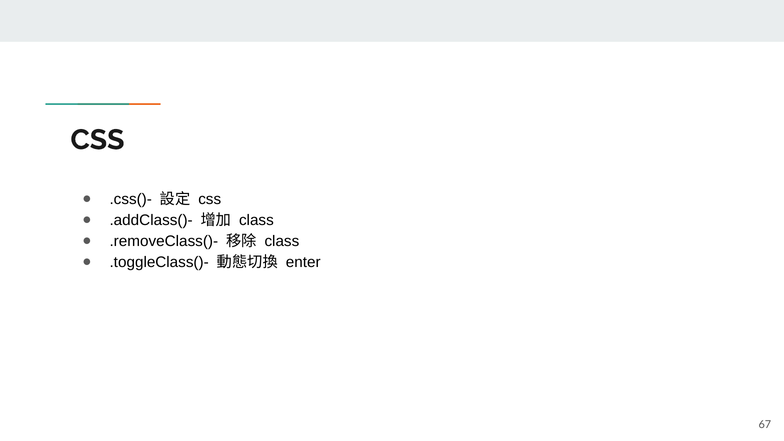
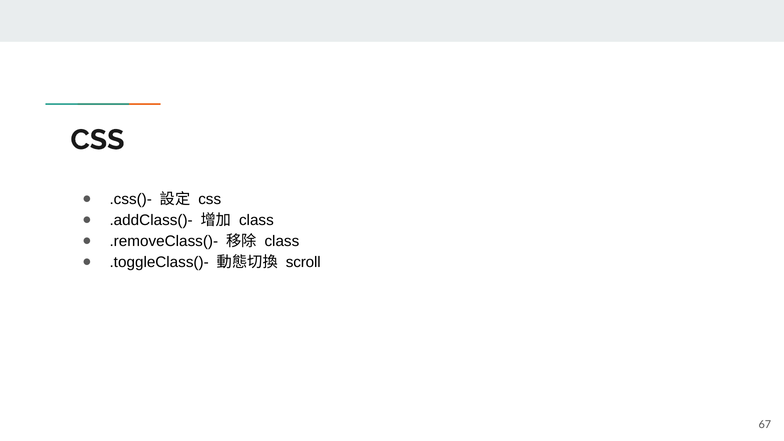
enter: enter -> scroll
